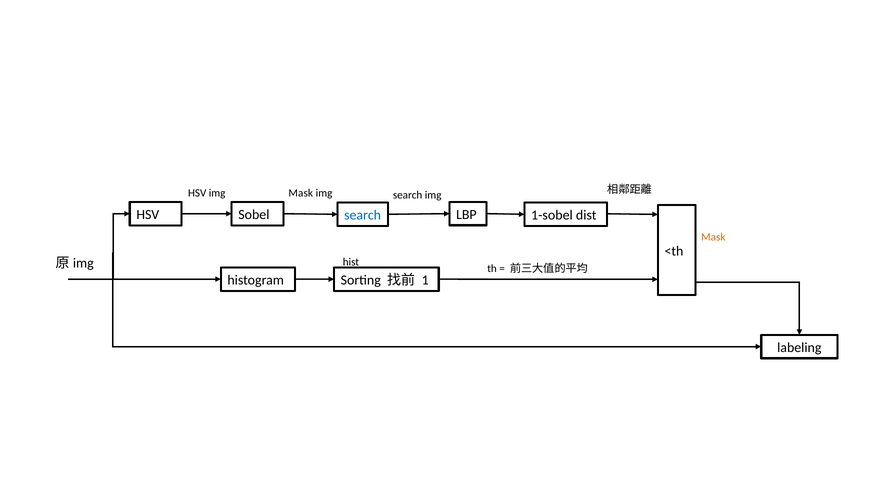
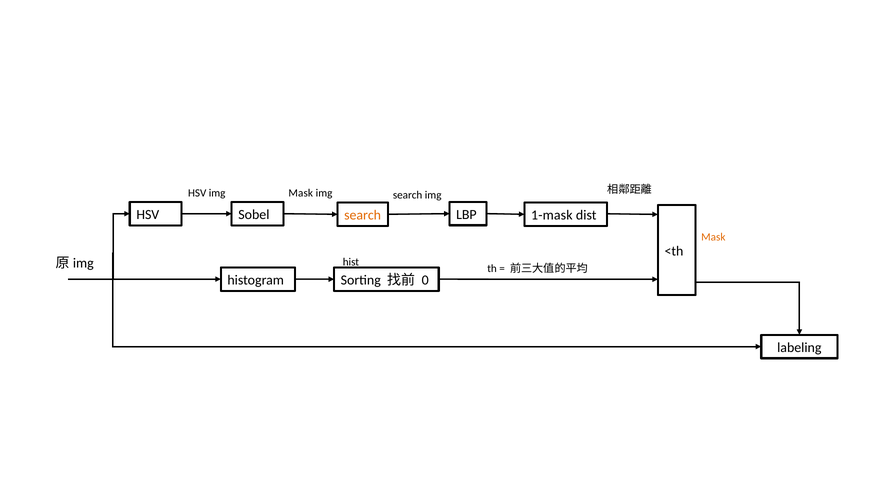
search at (363, 215) colour: blue -> orange
1-sobel: 1-sobel -> 1-mask
1: 1 -> 0
